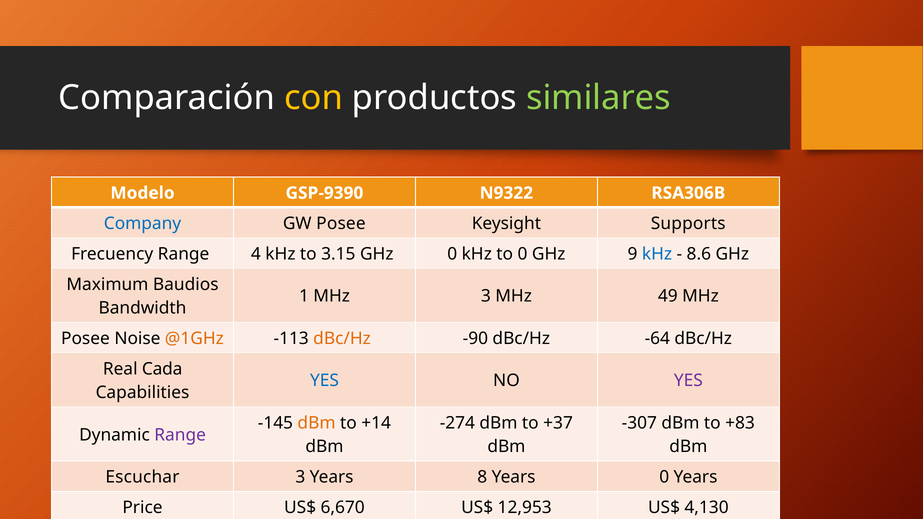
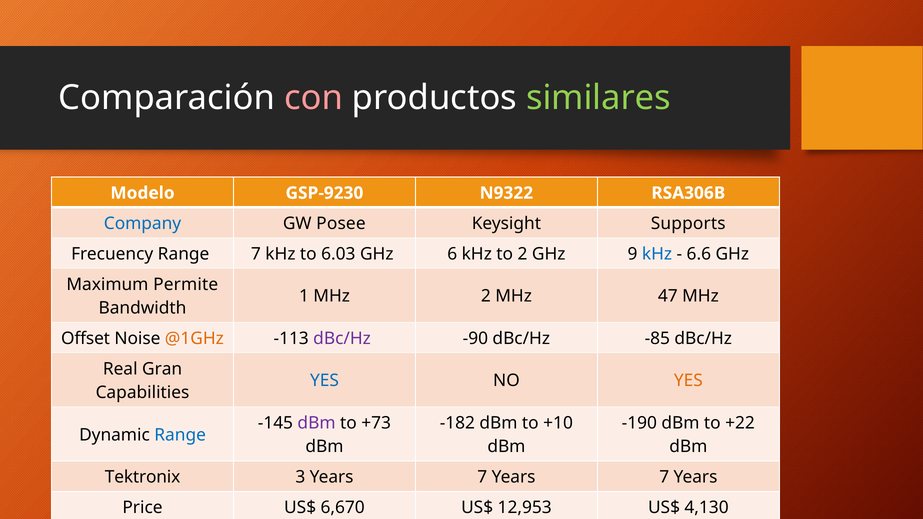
con colour: yellow -> pink
GSP-9390: GSP-9390 -> GSP-9230
Range 4: 4 -> 7
3.15: 3.15 -> 6.03
GHz 0: 0 -> 6
to 0: 0 -> 2
8.6: 8.6 -> 6.6
Baudios: Baudios -> Permite
MHz 3: 3 -> 2
49: 49 -> 47
Posee at (85, 339): Posee -> Offset
dBc/Hz at (342, 339) colour: orange -> purple
-64: -64 -> -85
Cada: Cada -> Gran
YES at (688, 381) colour: purple -> orange
dBm at (317, 423) colour: orange -> purple
+14: +14 -> +73
-274: -274 -> -182
+37: +37 -> +10
-307: -307 -> -190
+83: +83 -> +22
Range at (180, 435) colour: purple -> blue
Escuchar: Escuchar -> Tektronix
3 Years 8: 8 -> 7
0 at (664, 477): 0 -> 7
